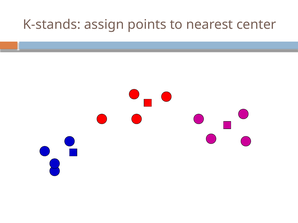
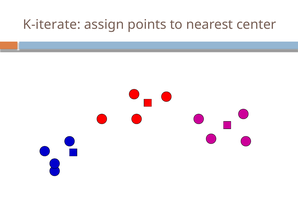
K-stands: K-stands -> K-iterate
